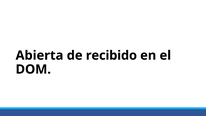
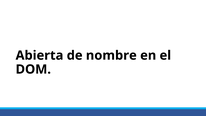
recibido: recibido -> nombre
